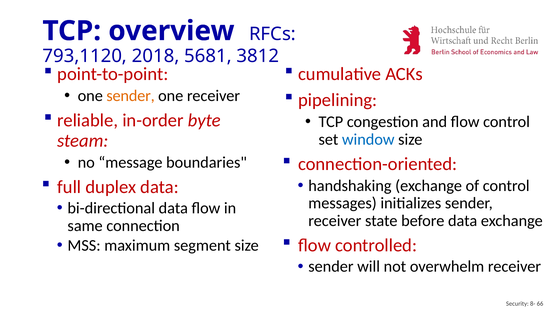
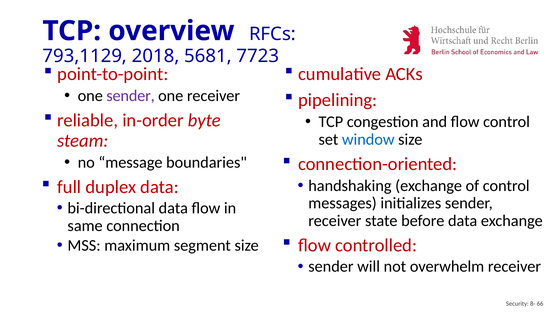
793,1120: 793,1120 -> 793,1129
3812: 3812 -> 7723
sender at (131, 96) colour: orange -> purple
